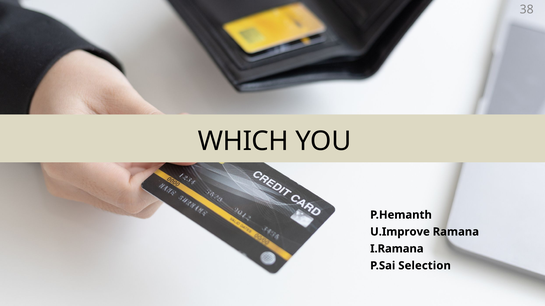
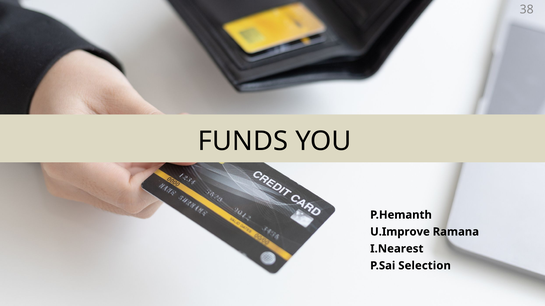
WHICH: WHICH -> FUNDS
I.Ramana: I.Ramana -> I.Nearest
